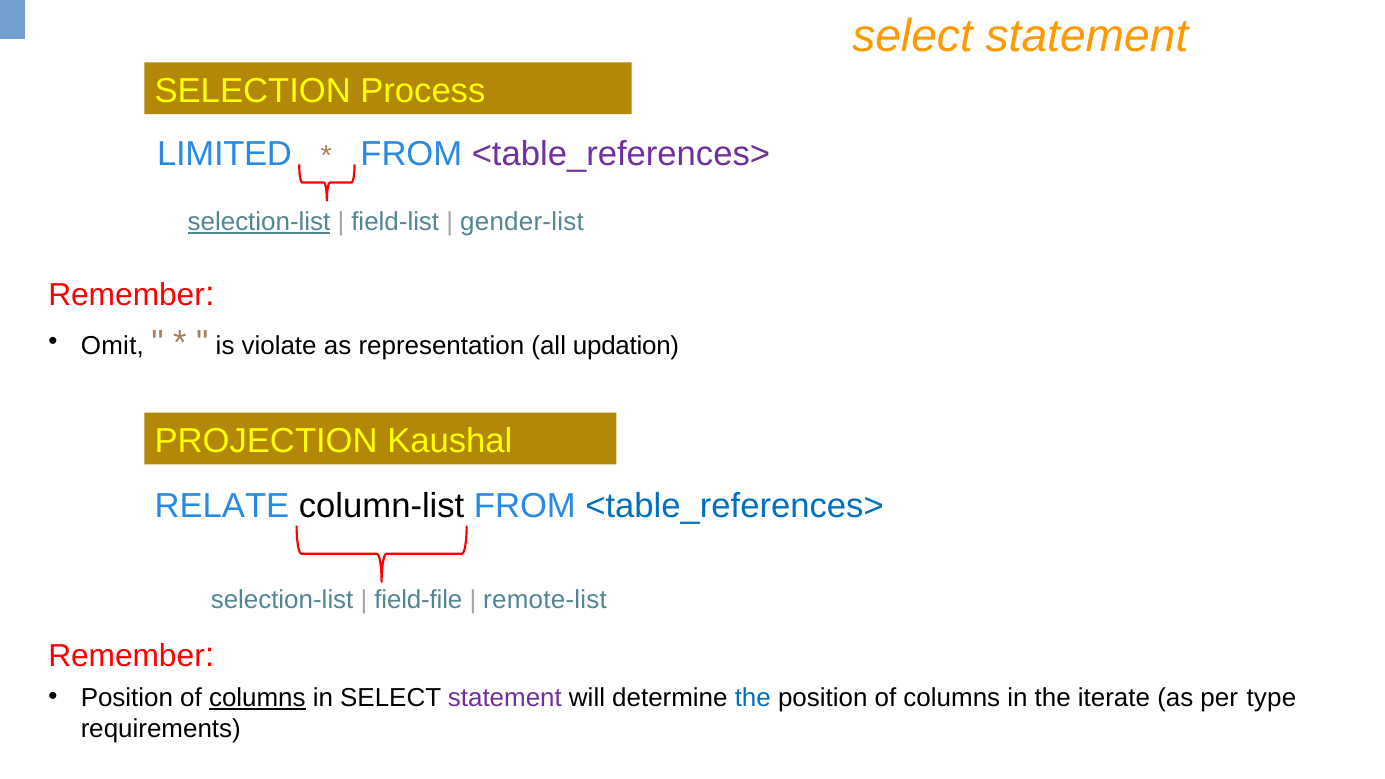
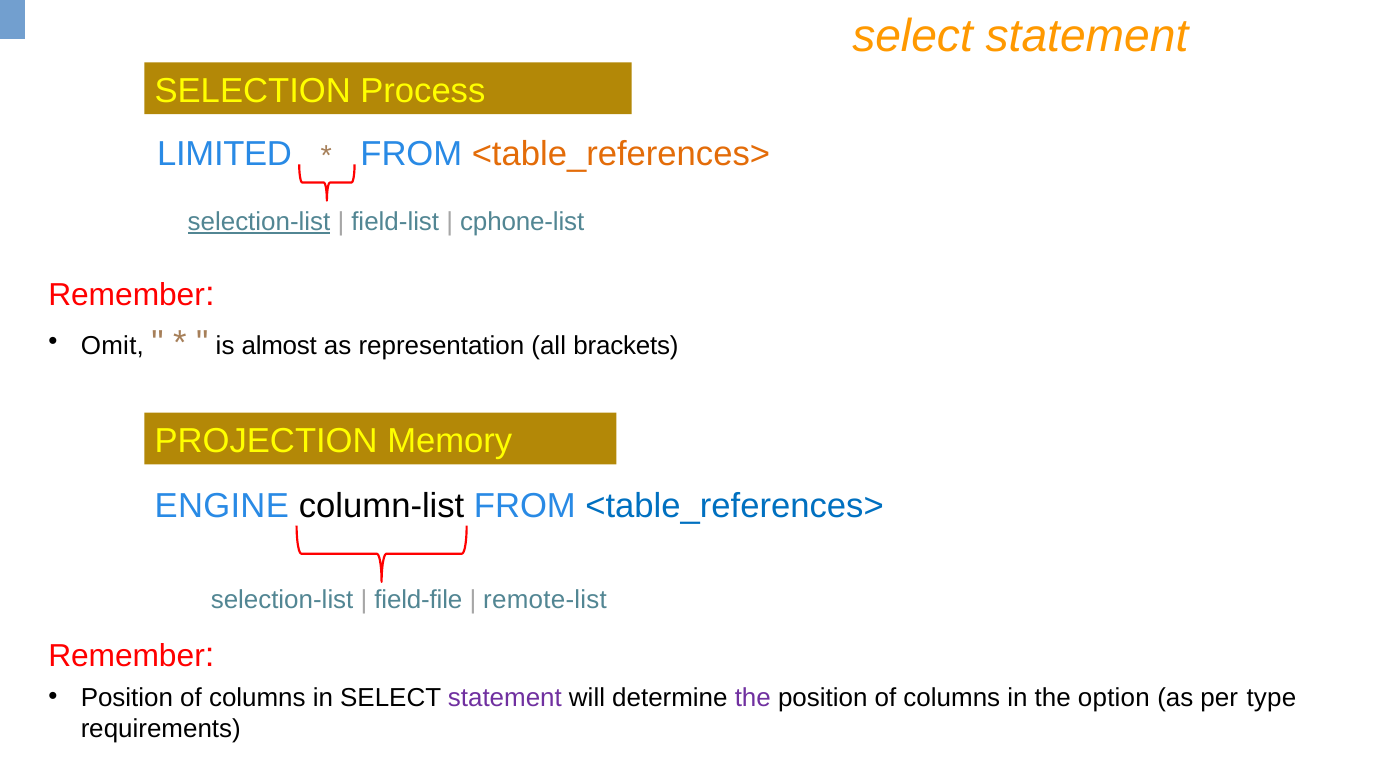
<table_references> at (621, 155) colour: purple -> orange
gender-list: gender-list -> cphone-list
violate: violate -> almost
updation: updation -> brackets
Kaushal: Kaushal -> Memory
RELATE: RELATE -> ENGINE
columns at (257, 698) underline: present -> none
the at (753, 698) colour: blue -> purple
iterate: iterate -> option
